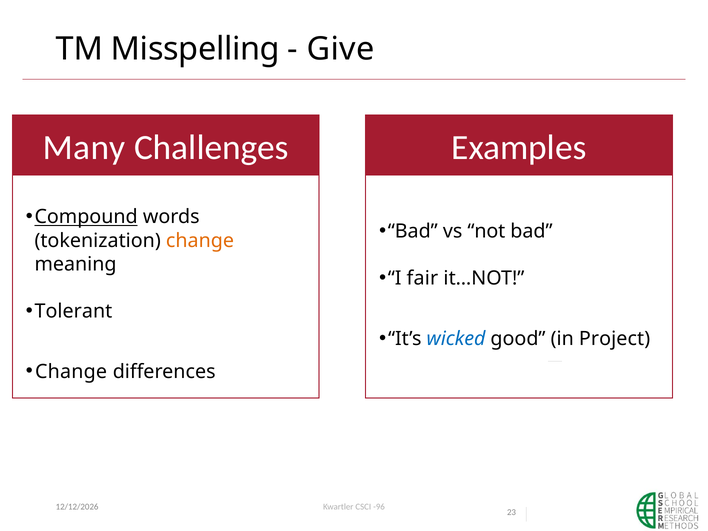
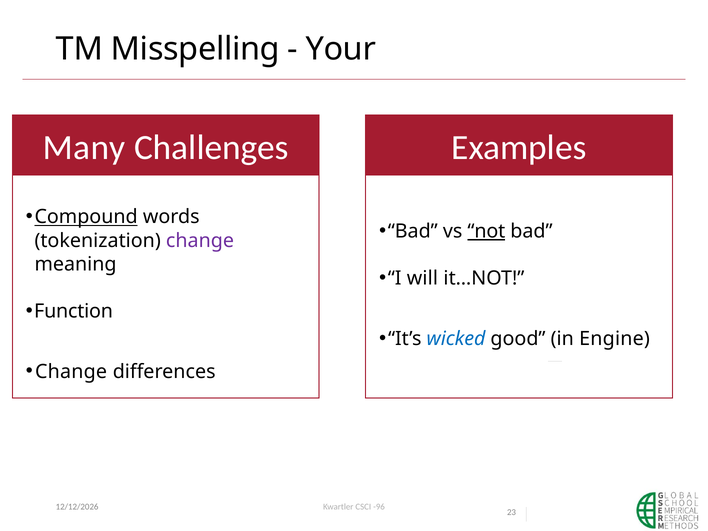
Give: Give -> Your
not underline: none -> present
change at (200, 241) colour: orange -> purple
fair: fair -> will
Tolerant: Tolerant -> Function
Project: Project -> Engine
